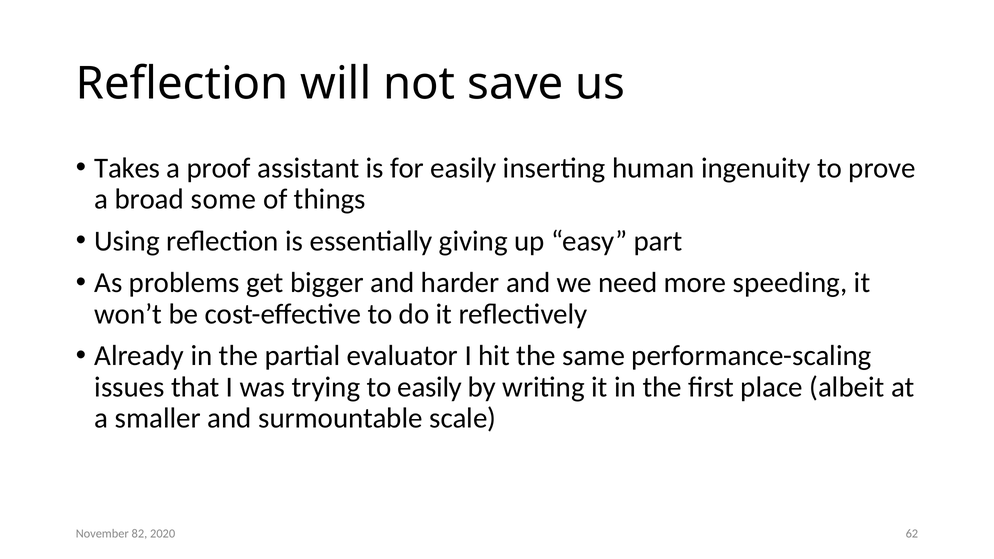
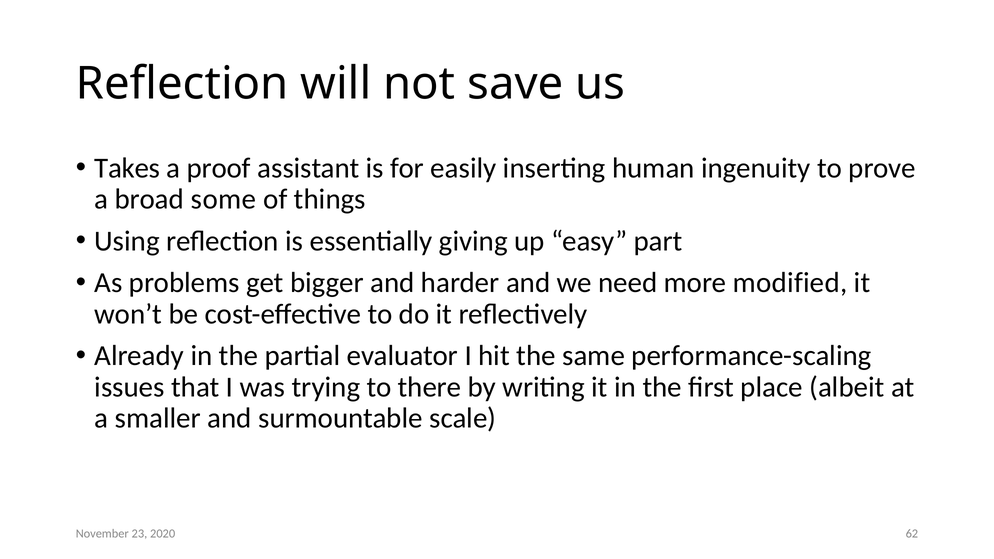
speeding: speeding -> modified
to easily: easily -> there
82: 82 -> 23
